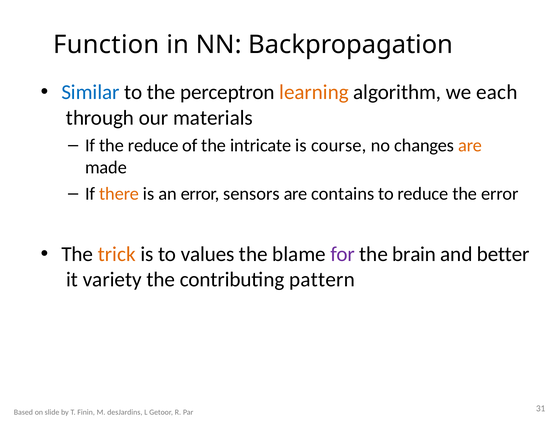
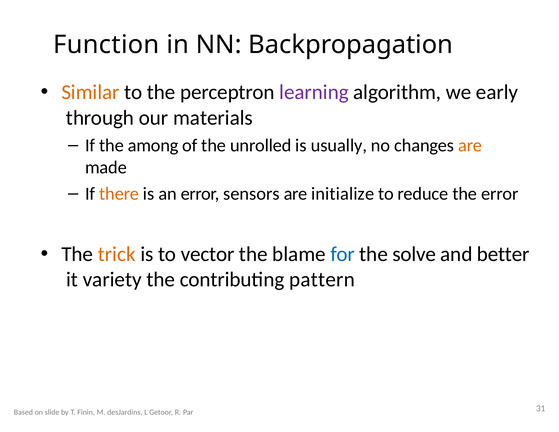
Similar colour: blue -> orange
learning colour: orange -> purple
each: each -> early
the reduce: reduce -> among
intricate: intricate -> unrolled
course: course -> usually
contains: contains -> initialize
values: values -> vector
for colour: purple -> blue
brain: brain -> solve
